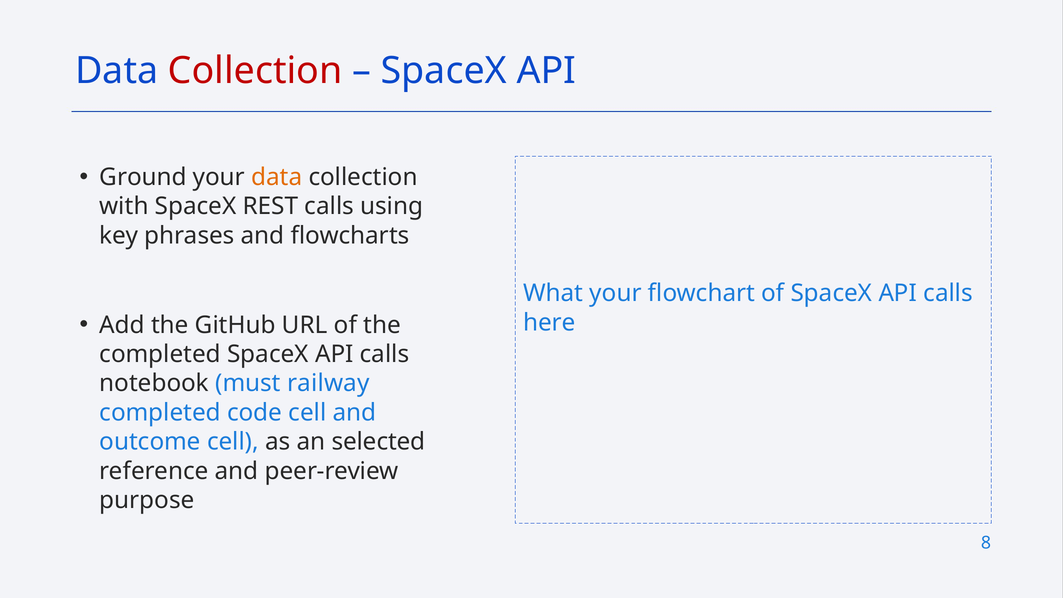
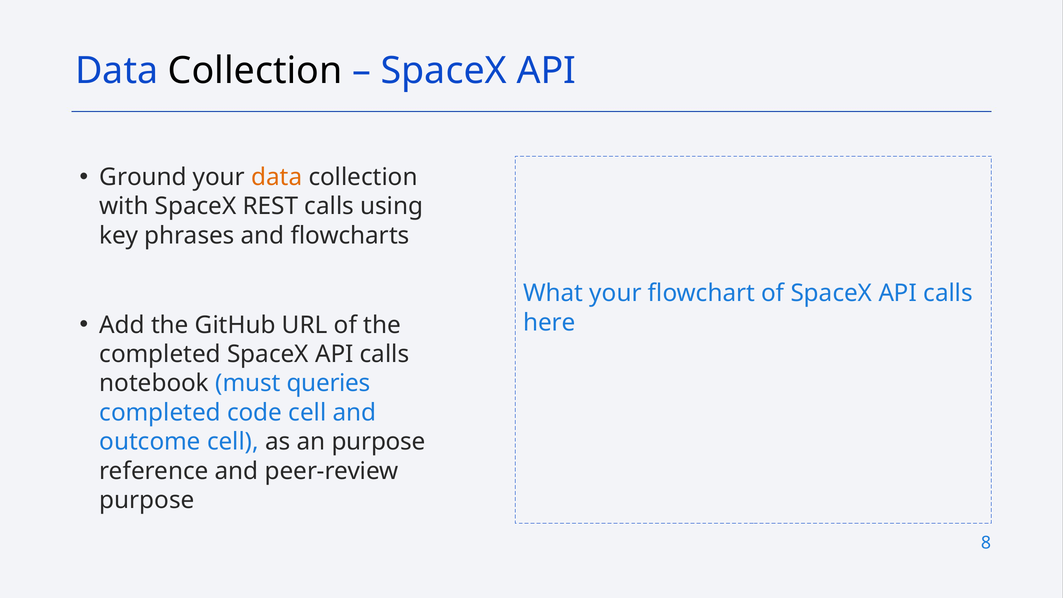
Collection at (255, 71) colour: red -> black
railway: railway -> queries
an selected: selected -> purpose
